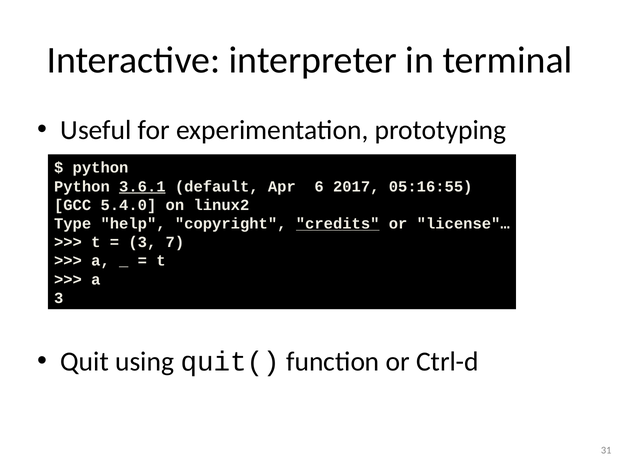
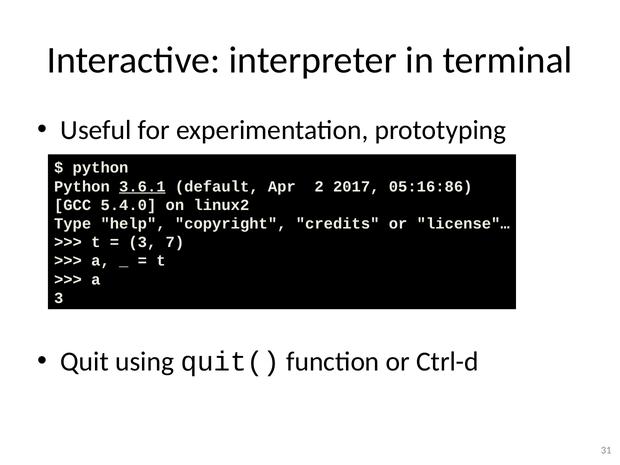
6: 6 -> 2
05:16:55: 05:16:55 -> 05:16:86
credits underline: present -> none
